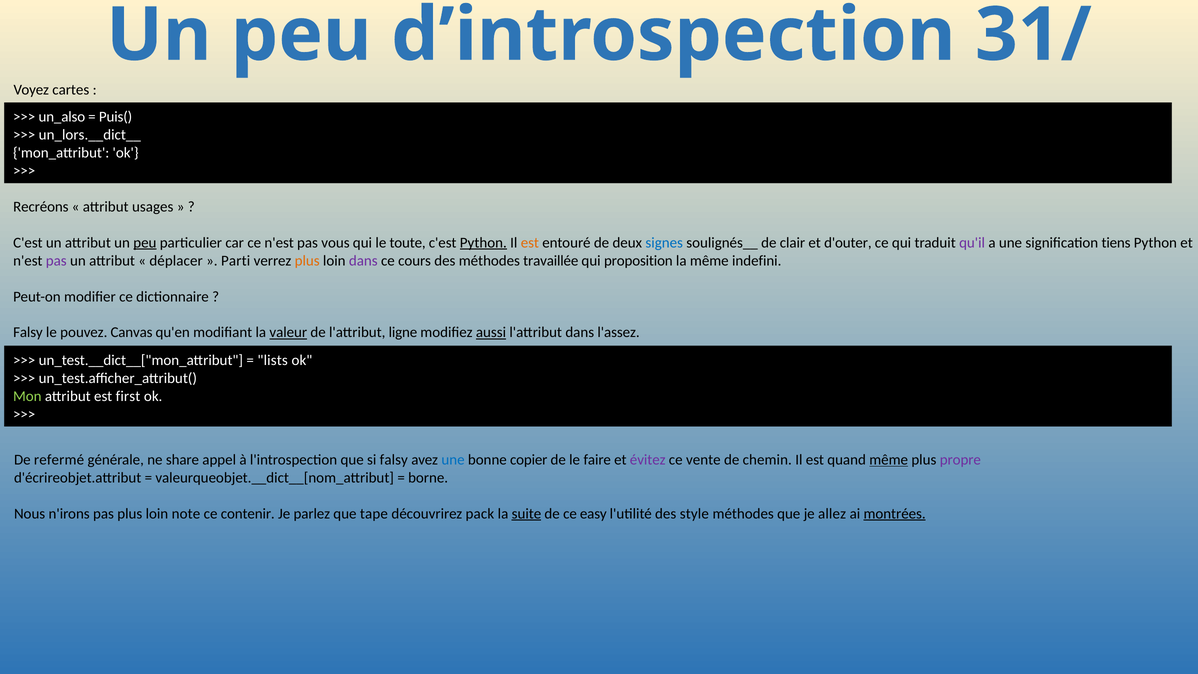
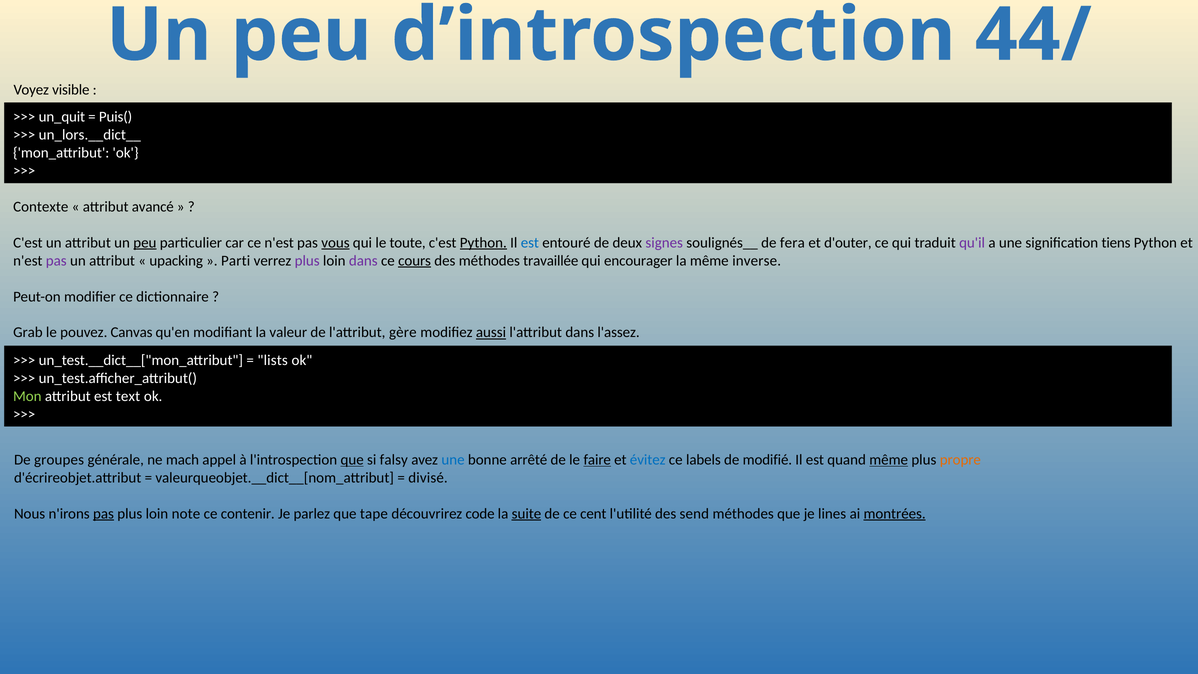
31/: 31/ -> 44/
cartes: cartes -> visible
un_also: un_also -> un_quit
Recréons: Recréons -> Contexte
usages: usages -> avancé
vous underline: none -> present
est at (530, 243) colour: orange -> blue
signes colour: blue -> purple
clair: clair -> fera
déplacer: déplacer -> upacking
plus at (307, 261) colour: orange -> purple
cours underline: none -> present
proposition: proposition -> encourager
indefini: indefini -> inverse
Falsy at (28, 332): Falsy -> Grab
valeur underline: present -> none
ligne: ligne -> gère
first: first -> text
refermé: refermé -> groupes
share: share -> mach
que at (352, 460) underline: none -> present
copier: copier -> arrêté
faire underline: none -> present
évitez colour: purple -> blue
vente: vente -> labels
chemin: chemin -> modifié
propre colour: purple -> orange
borne: borne -> divisé
pas at (103, 514) underline: none -> present
pack: pack -> code
easy: easy -> cent
style: style -> send
allez: allez -> lines
